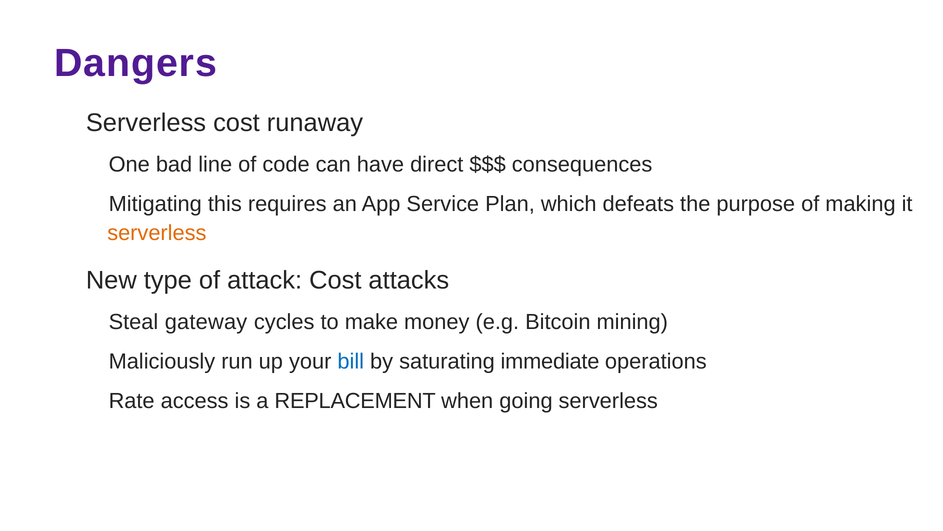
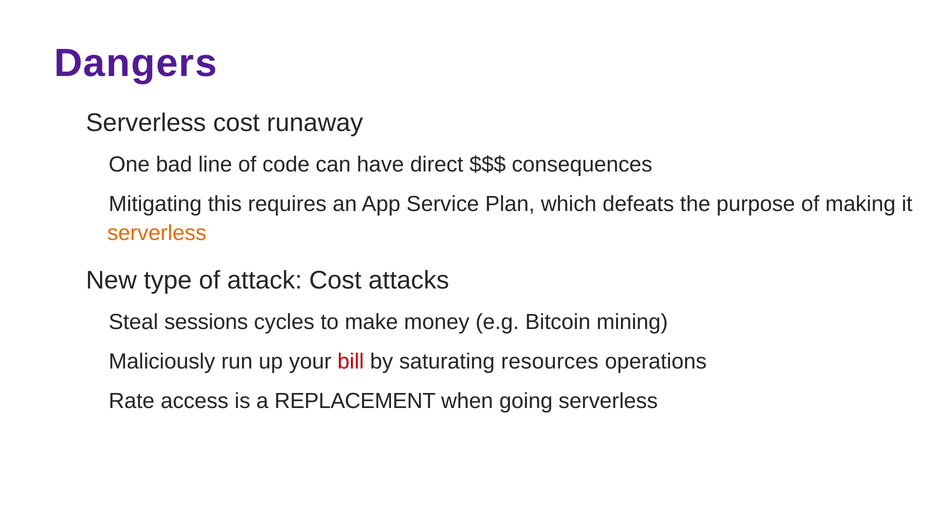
gateway: gateway -> sessions
bill colour: blue -> red
immediate: immediate -> resources
